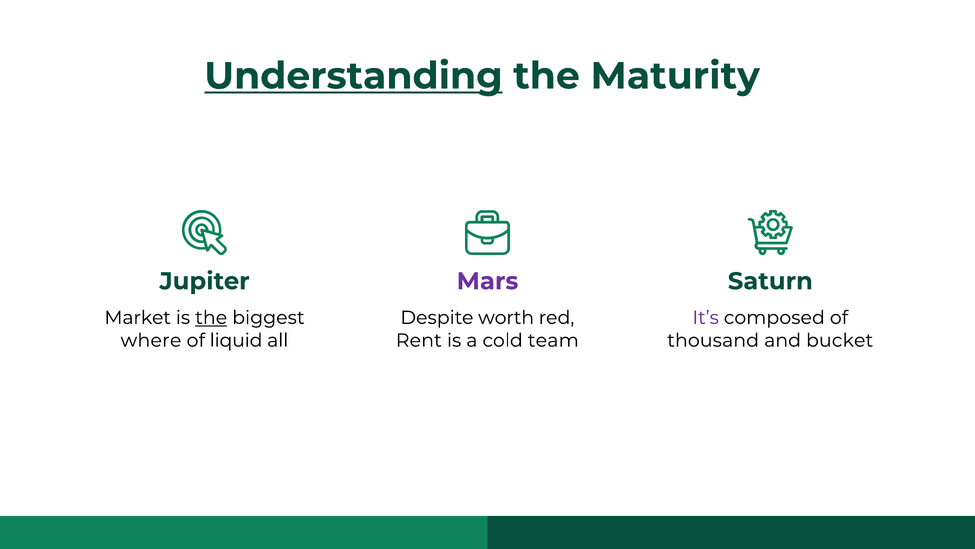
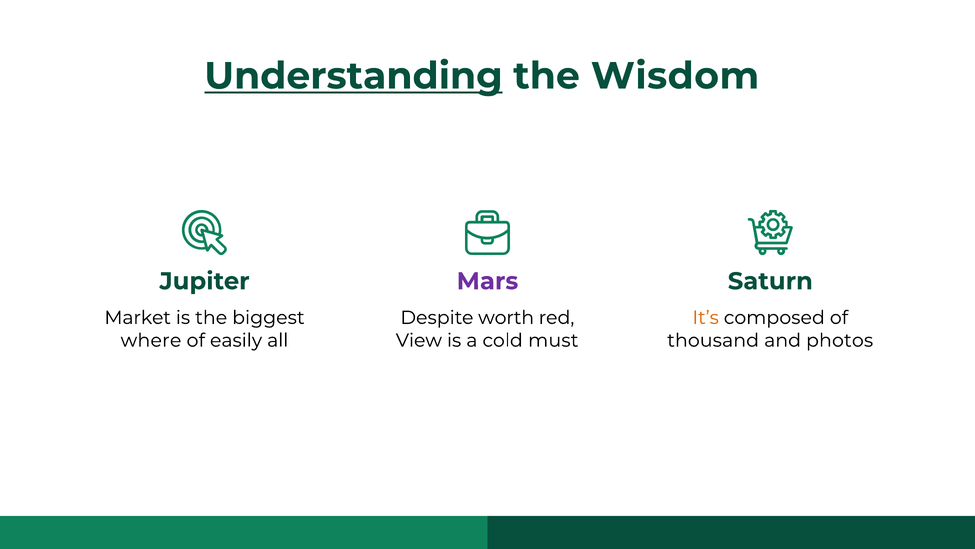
Maturity: Maturity -> Wisdom
the at (211, 317) underline: present -> none
It’s colour: purple -> orange
liquid: liquid -> easily
Rent: Rent -> View
team: team -> must
bucket: bucket -> photos
